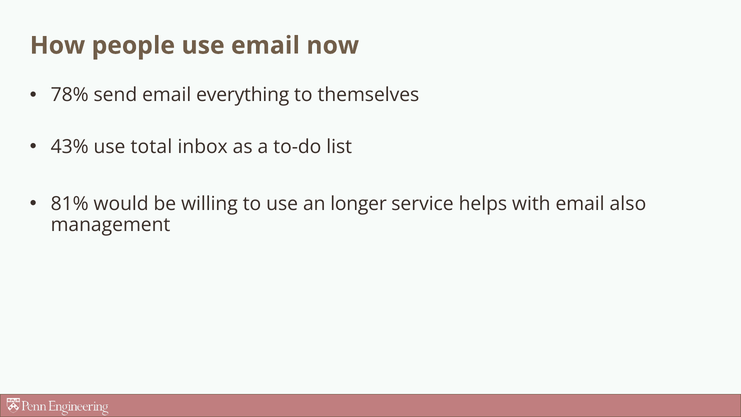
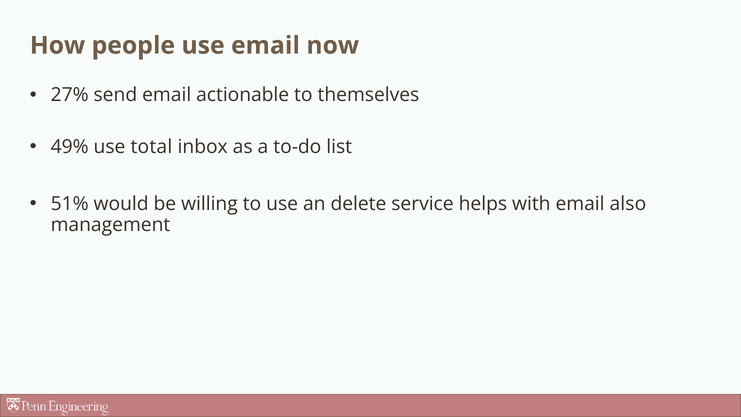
78%: 78% -> 27%
everything: everything -> actionable
43%: 43% -> 49%
81%: 81% -> 51%
longer: longer -> delete
